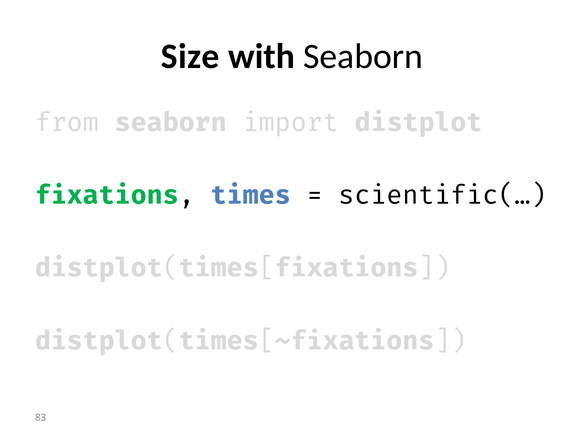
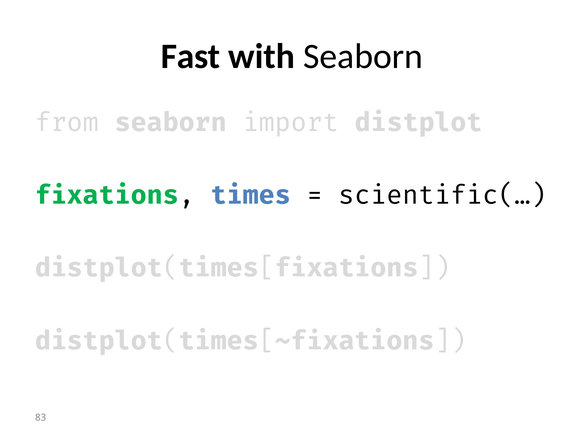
Size: Size -> Fast
